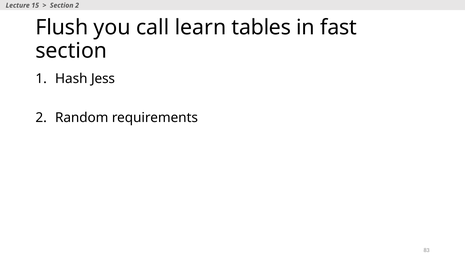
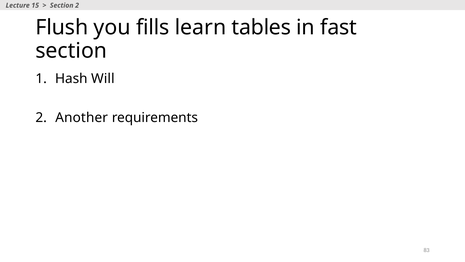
call: call -> fills
Jess: Jess -> Will
Random: Random -> Another
